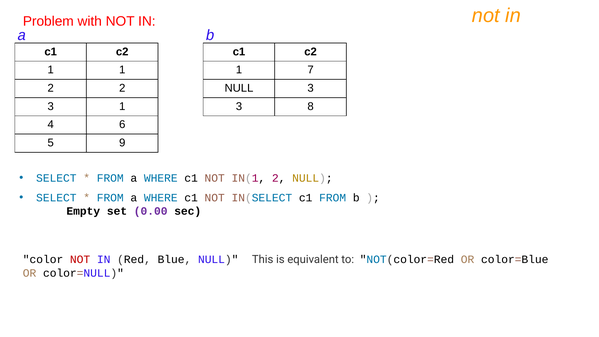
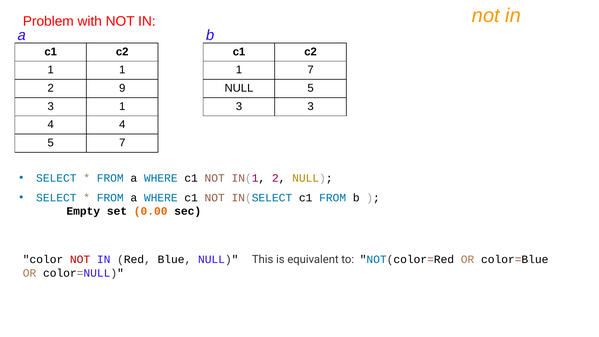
2 2: 2 -> 9
NULL 3: 3 -> 5
3 8: 8 -> 3
4 6: 6 -> 4
5 9: 9 -> 7
0.00 colour: purple -> orange
